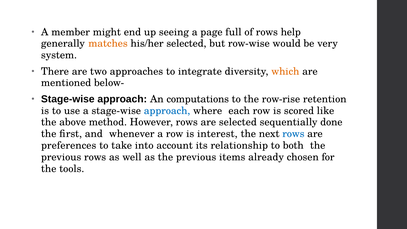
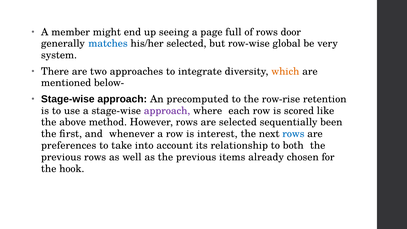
help: help -> door
matches colour: orange -> blue
would: would -> global
computations: computations -> precomputed
approach at (167, 111) colour: blue -> purple
done: done -> been
tools: tools -> hook
